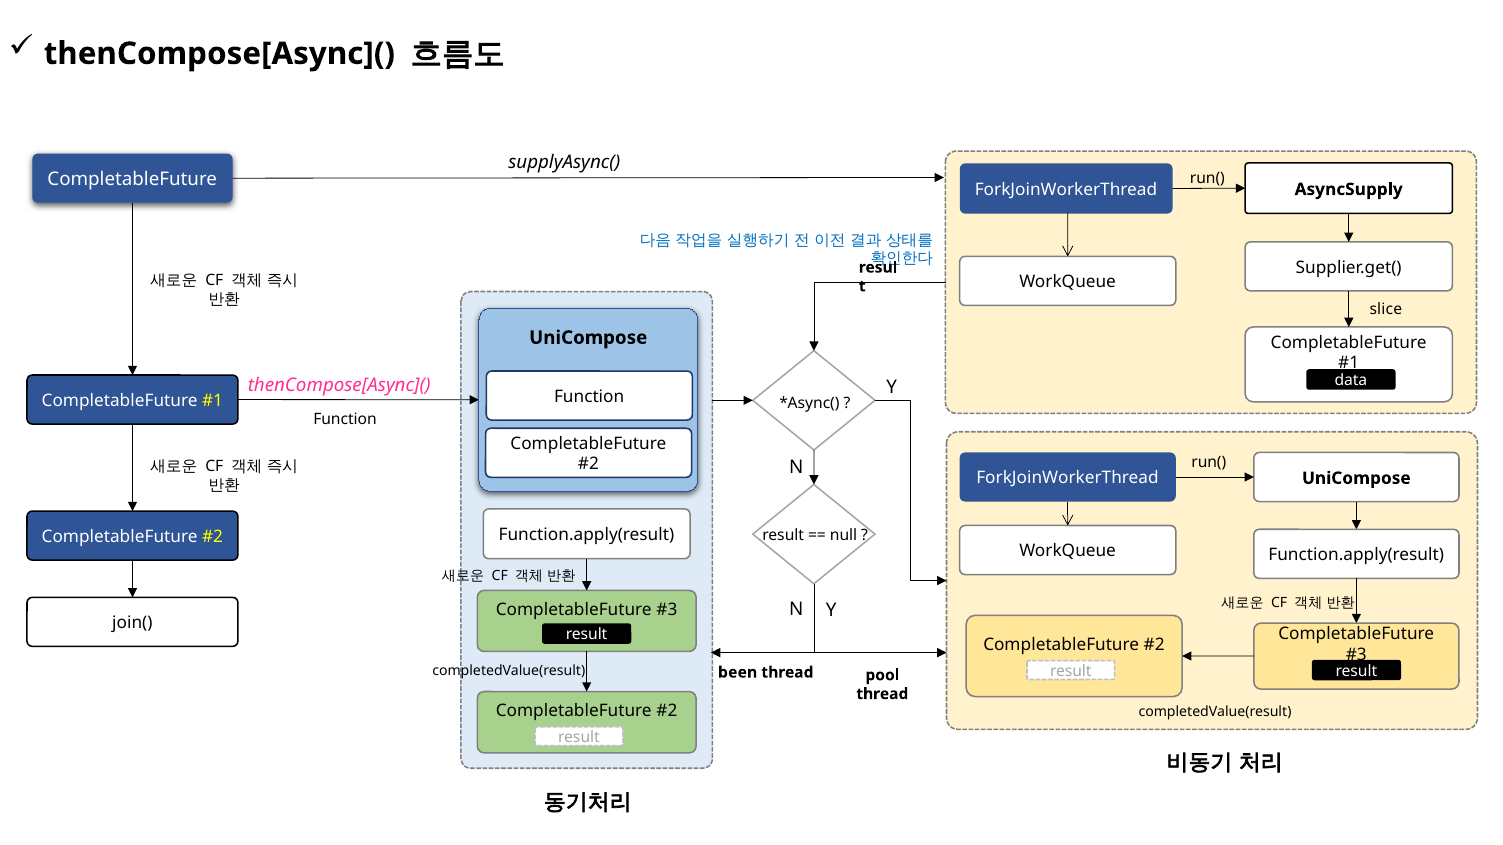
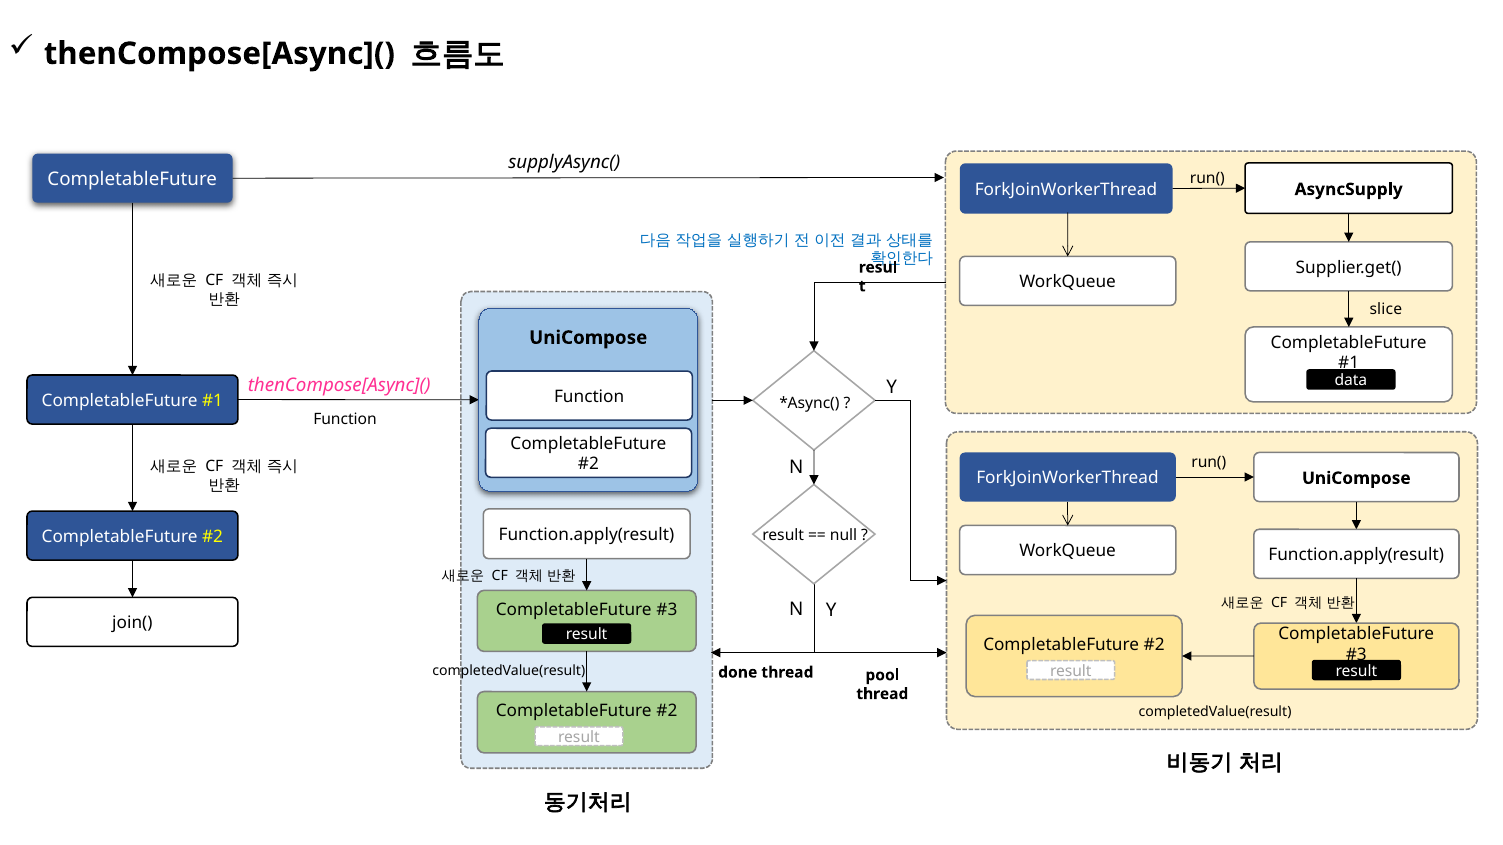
been: been -> done
